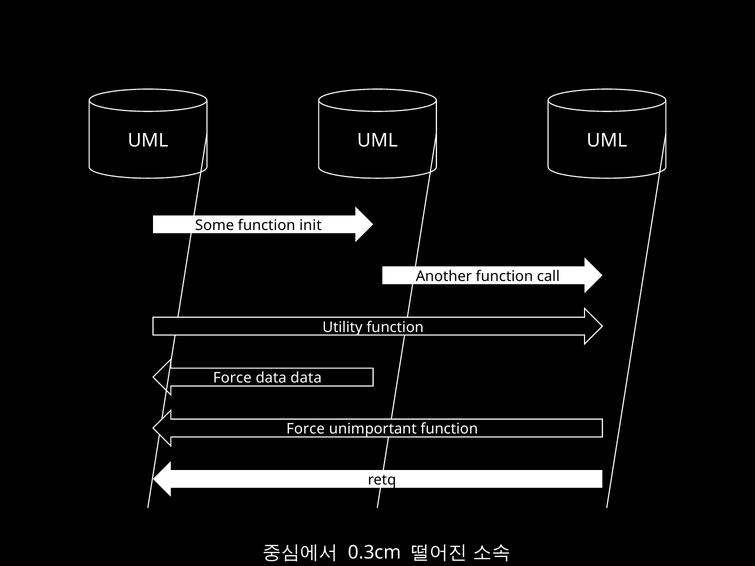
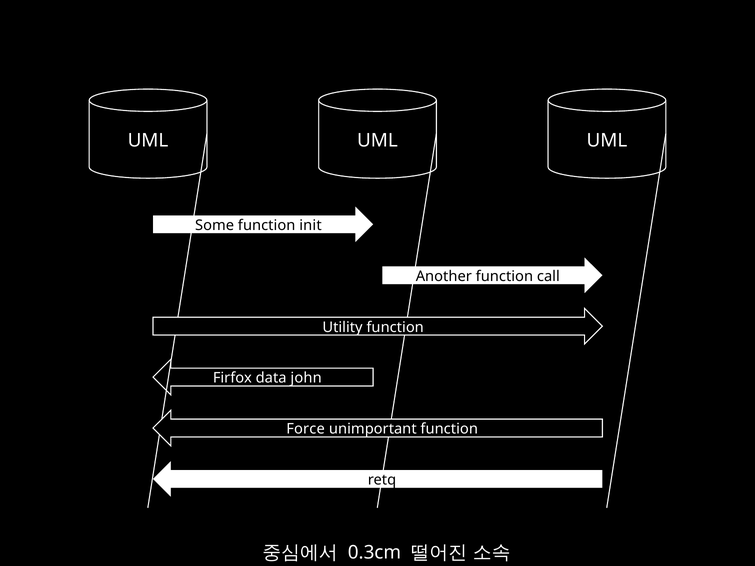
Force at (232, 378): Force -> Firfox
data data: data -> john
